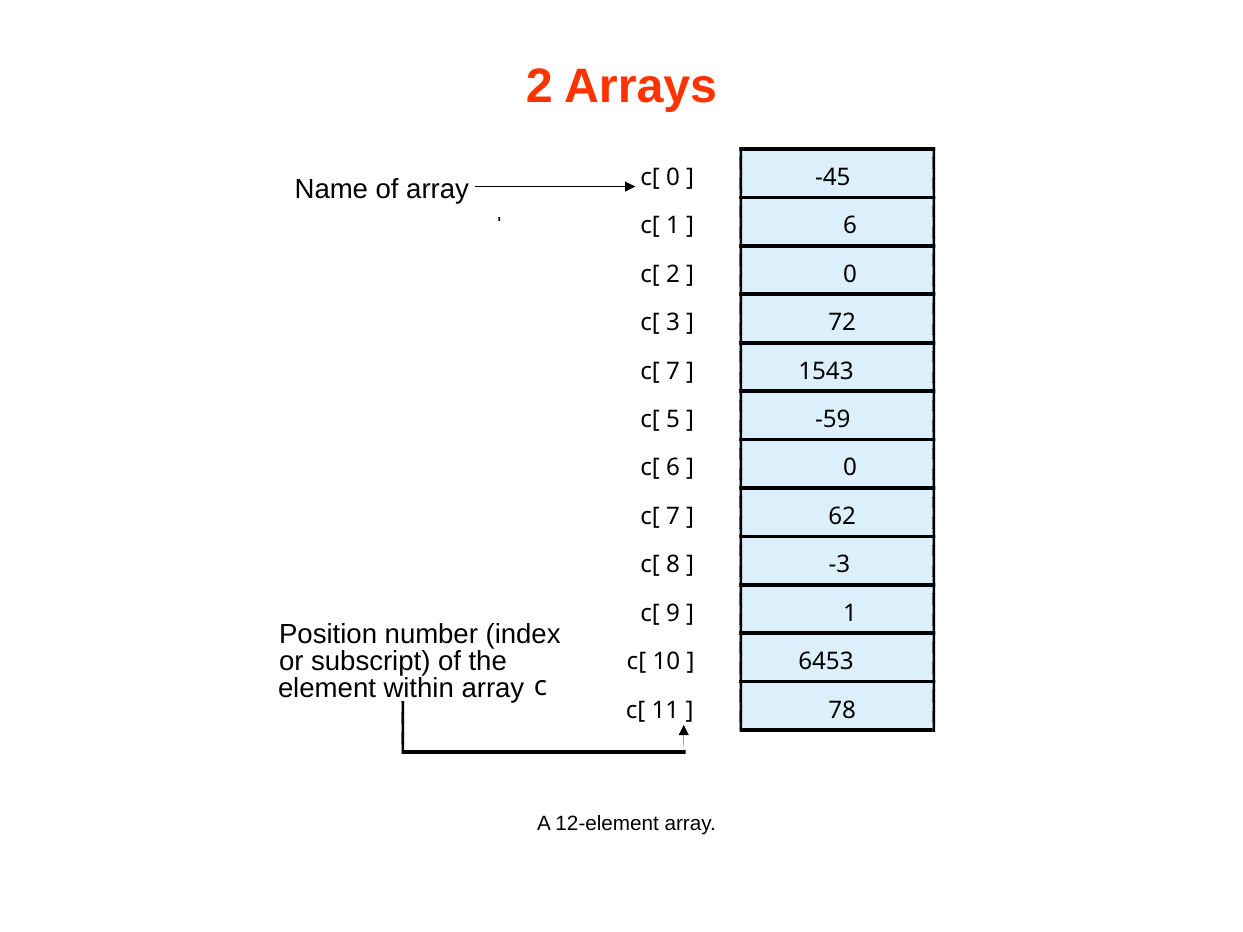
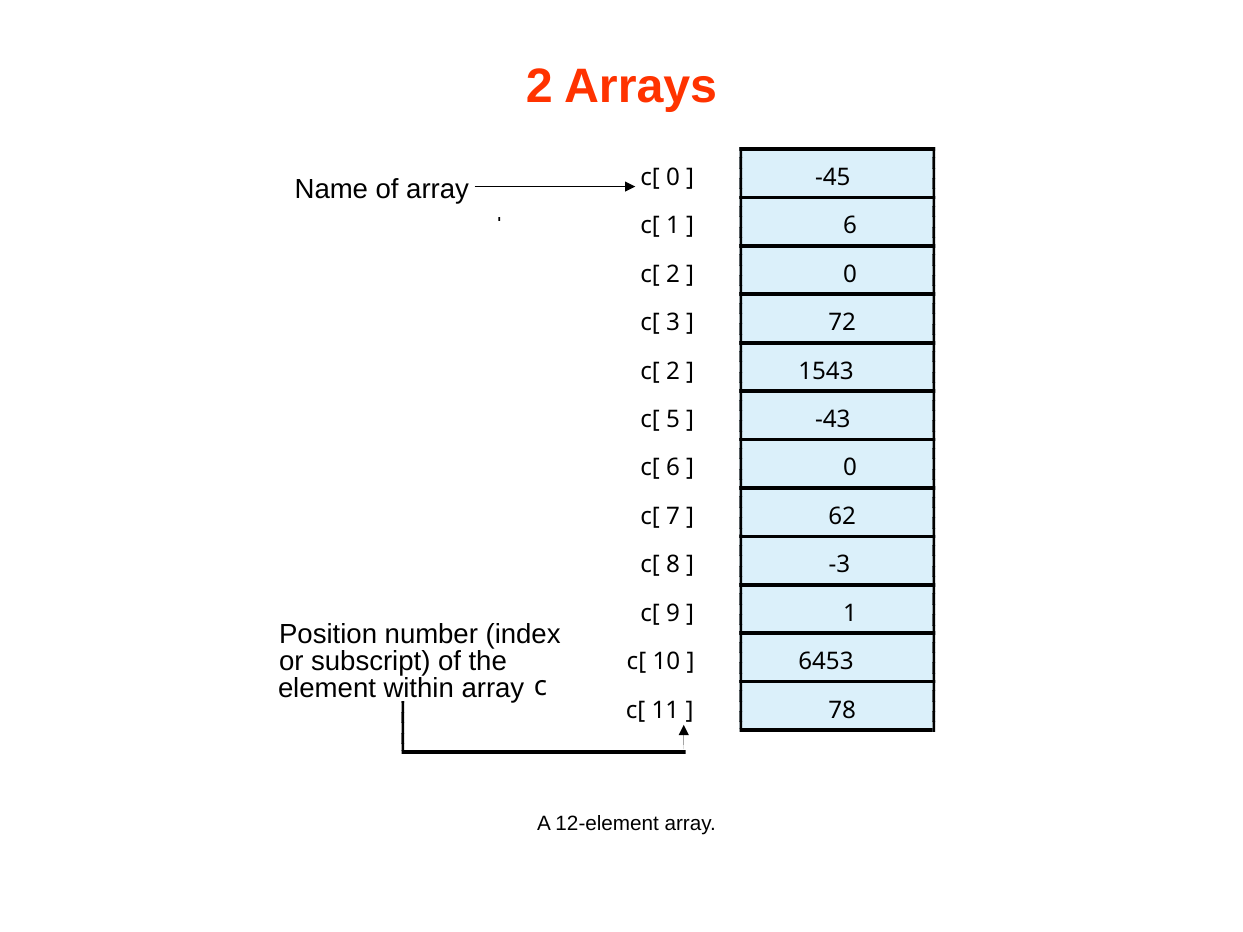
7 at (673, 371): 7 -> 2
-59: -59 -> -43
